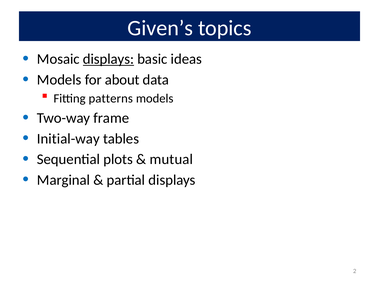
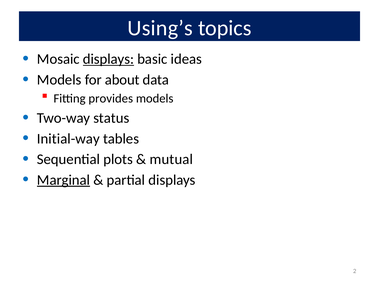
Given’s: Given’s -> Using’s
patterns: patterns -> provides
frame: frame -> status
Marginal underline: none -> present
